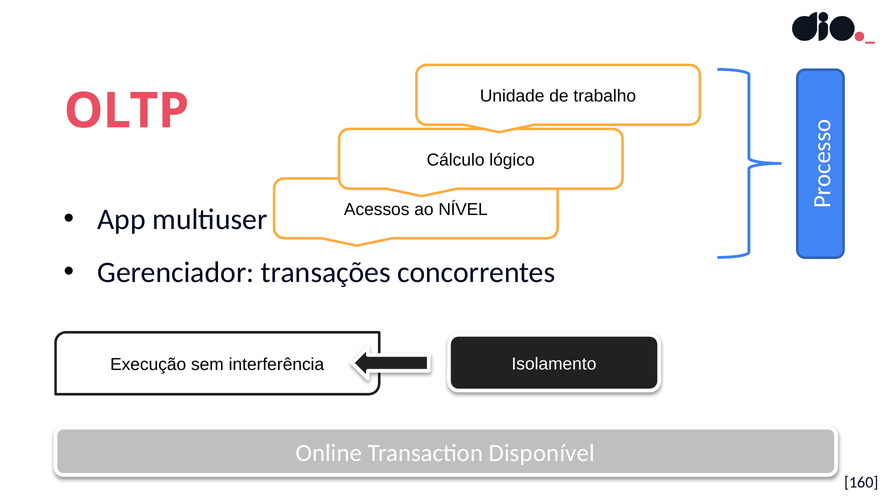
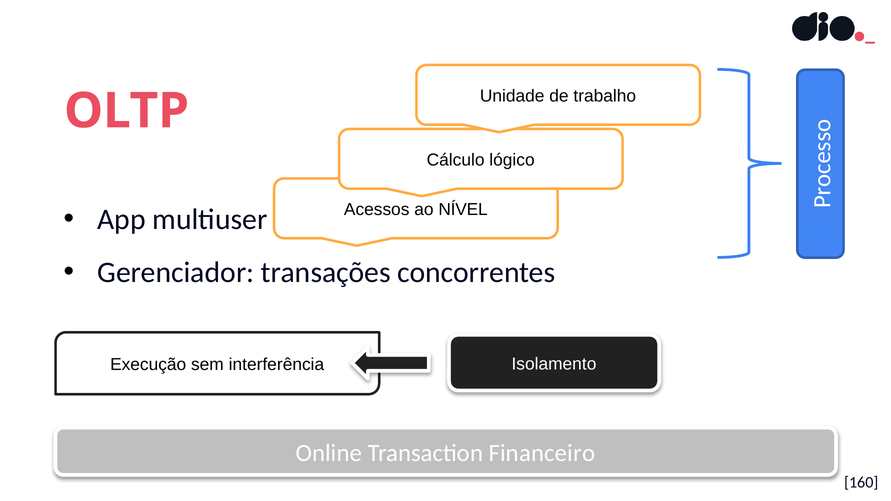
Disponível: Disponível -> Financeiro
